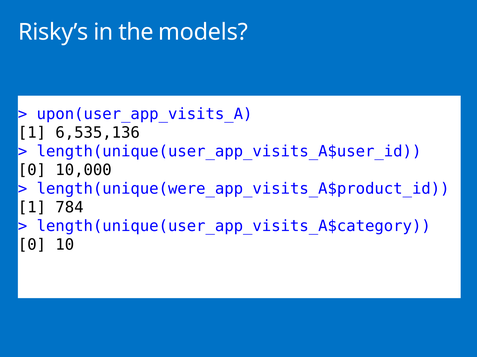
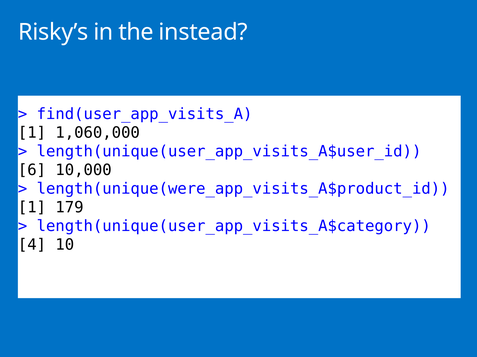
models: models -> instead
upon(user_app_visits_A: upon(user_app_visits_A -> find(user_app_visits_A
6,535,136: 6,535,136 -> 1,060,000
0 at (32, 170): 0 -> 6
784: 784 -> 179
0 at (32, 245): 0 -> 4
